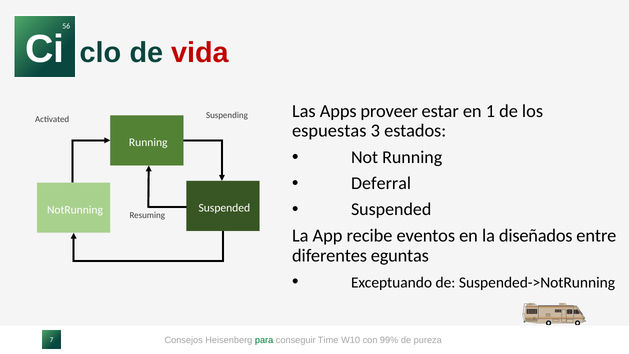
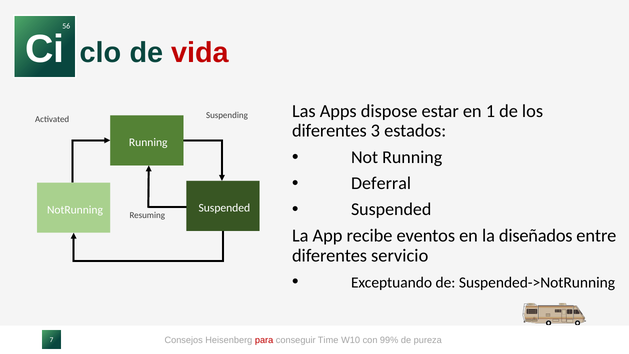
proveer: proveer -> dispose
espuestas at (329, 131): espuestas -> diferentes
eguntas: eguntas -> servicio
para colour: green -> red
